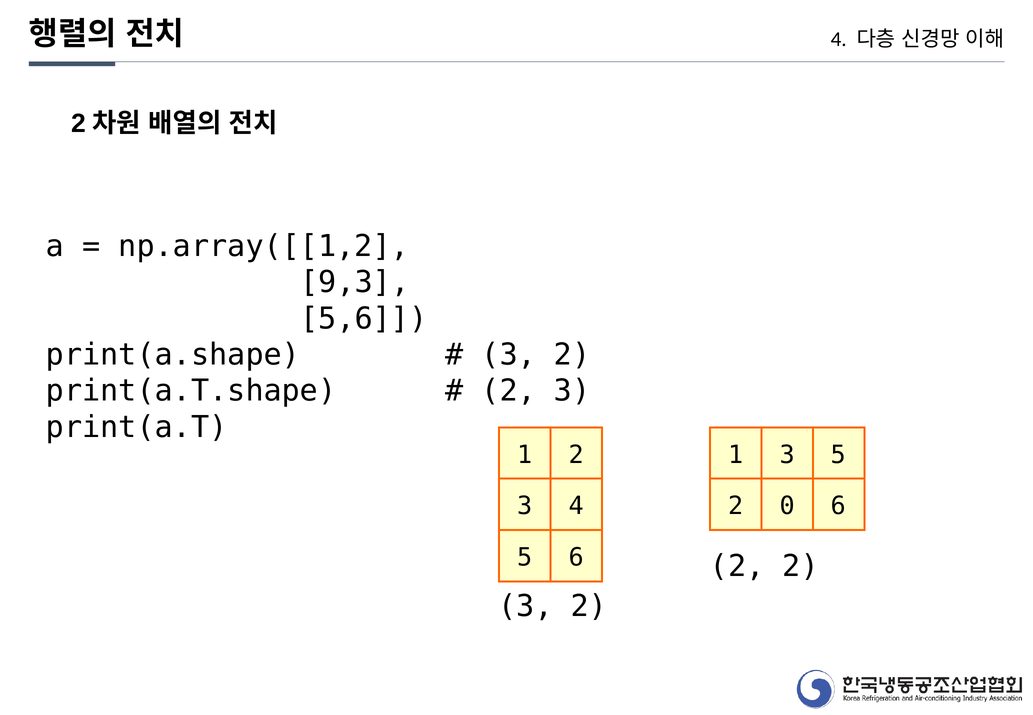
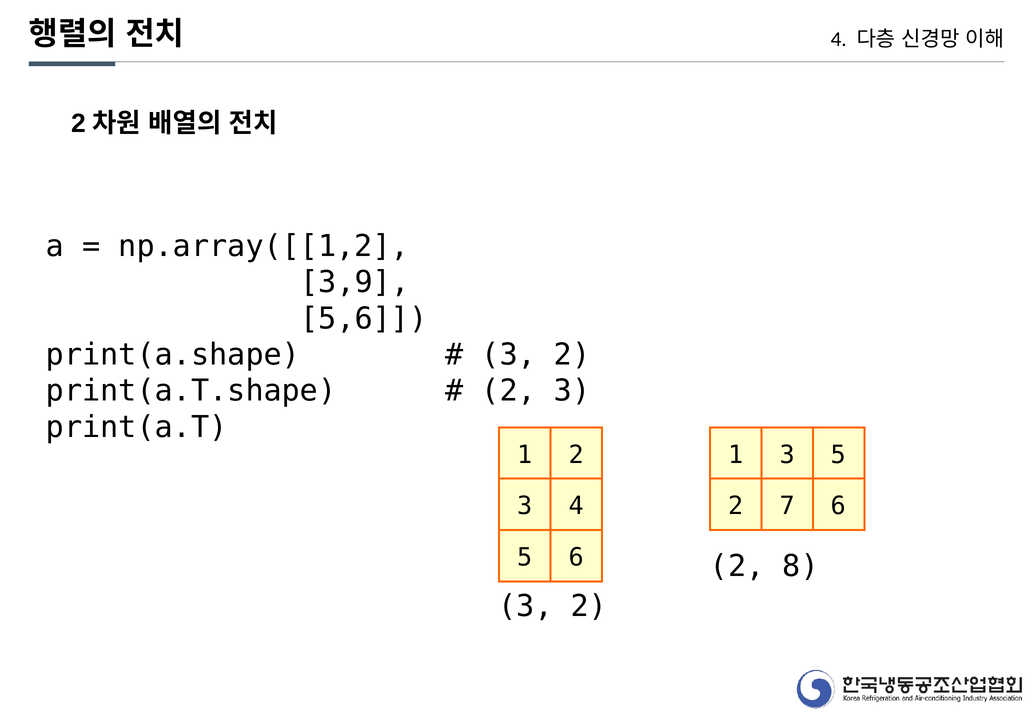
9,3: 9,3 -> 3,9
0: 0 -> 7
2 2: 2 -> 8
